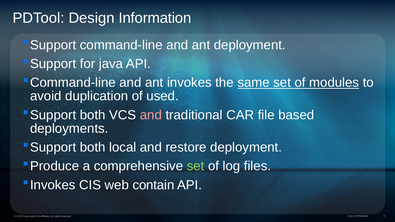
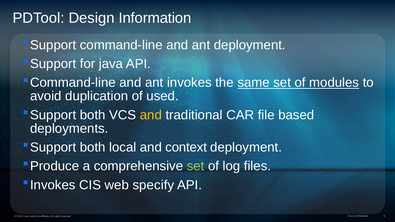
and at (151, 115) colour: pink -> yellow
restore: restore -> context
contain: contain -> specify
